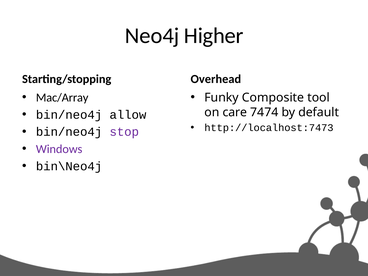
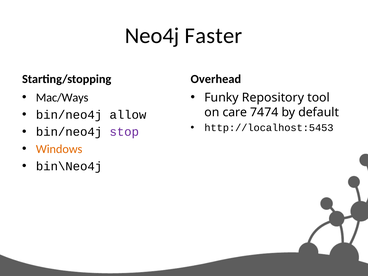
Higher: Higher -> Faster
Mac/Array: Mac/Array -> Mac/Ways
Composite: Composite -> Repository
http://localhost:7473: http://localhost:7473 -> http://localhost:5453
Windows colour: purple -> orange
